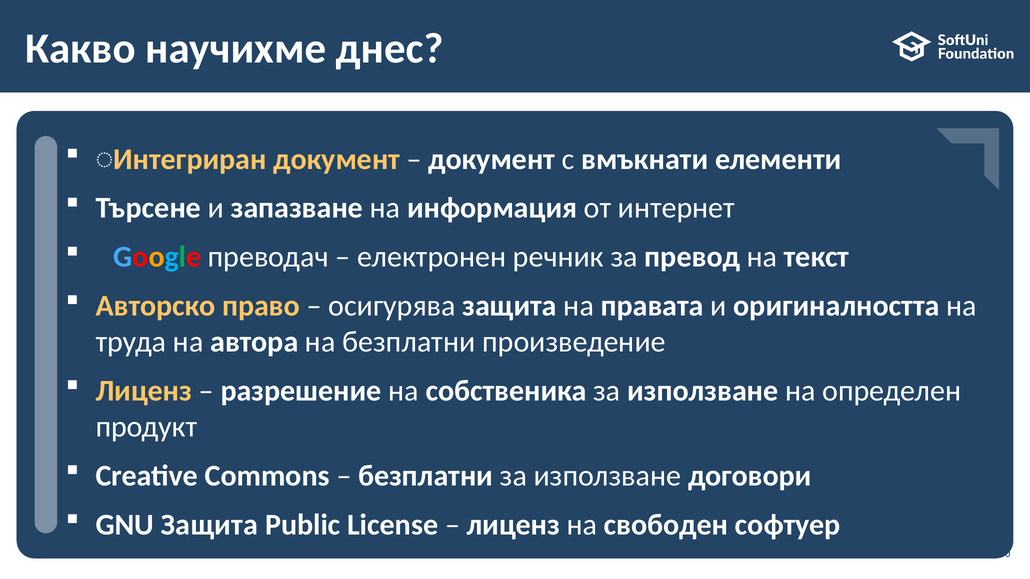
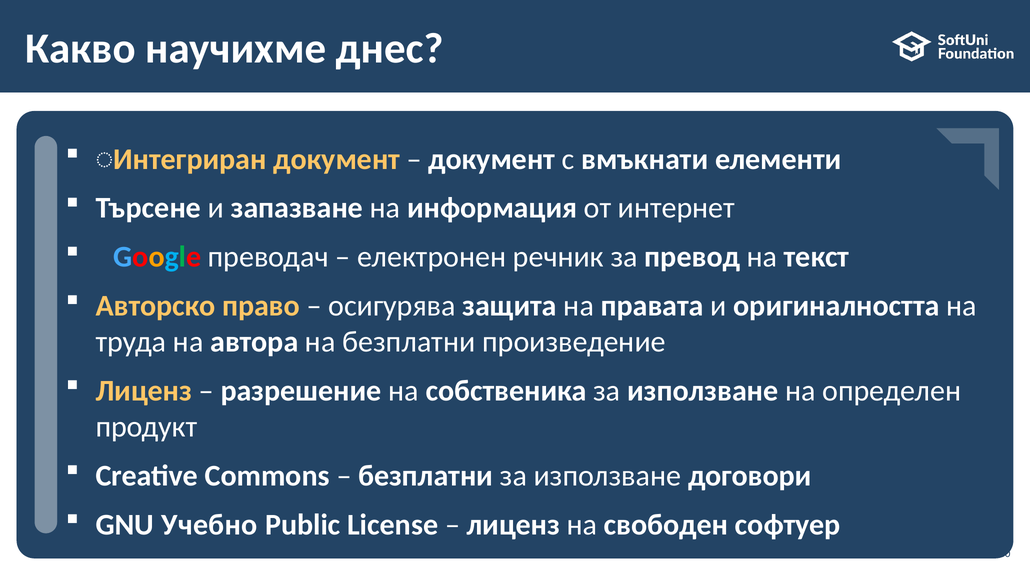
GNU Защита: Защита -> Учебно
